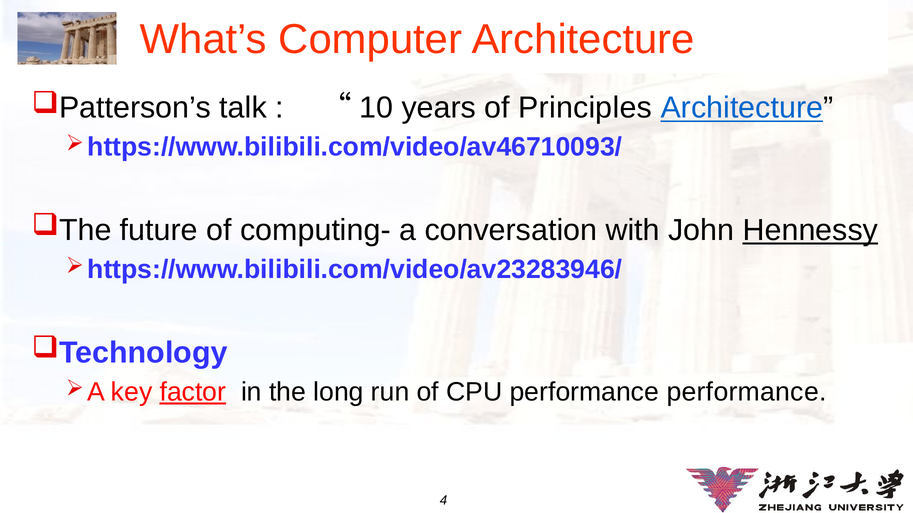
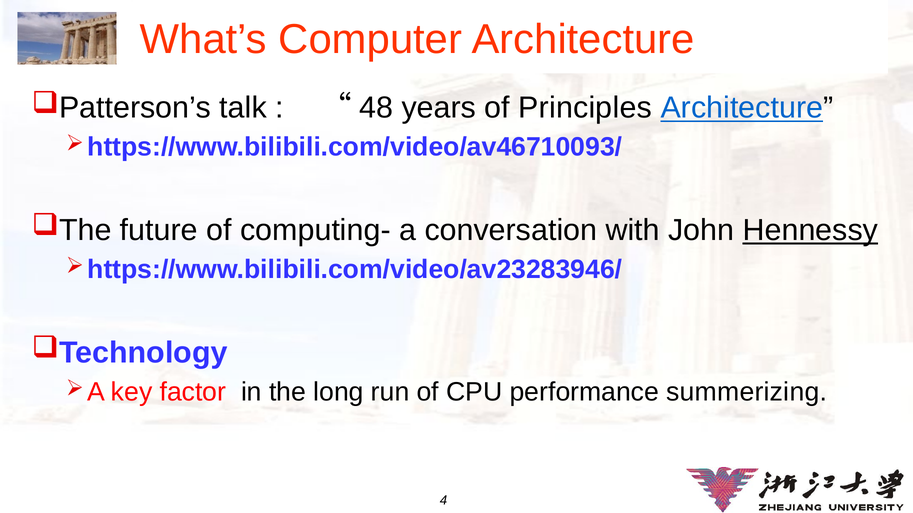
10: 10 -> 48
factor underline: present -> none
performance performance: performance -> summerizing
